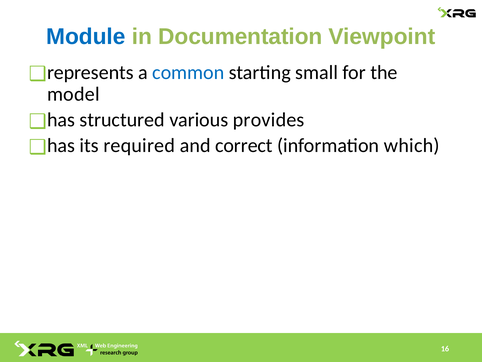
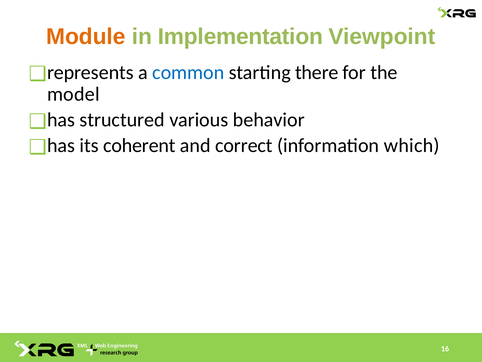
Module colour: blue -> orange
Documentation: Documentation -> Implementation
small: small -> there
provides: provides -> behavior
required: required -> coherent
